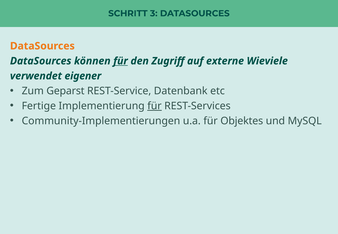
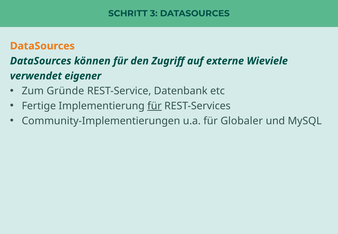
für at (121, 61) underline: present -> none
Geparst: Geparst -> Gründe
Objektes: Objektes -> Globaler
